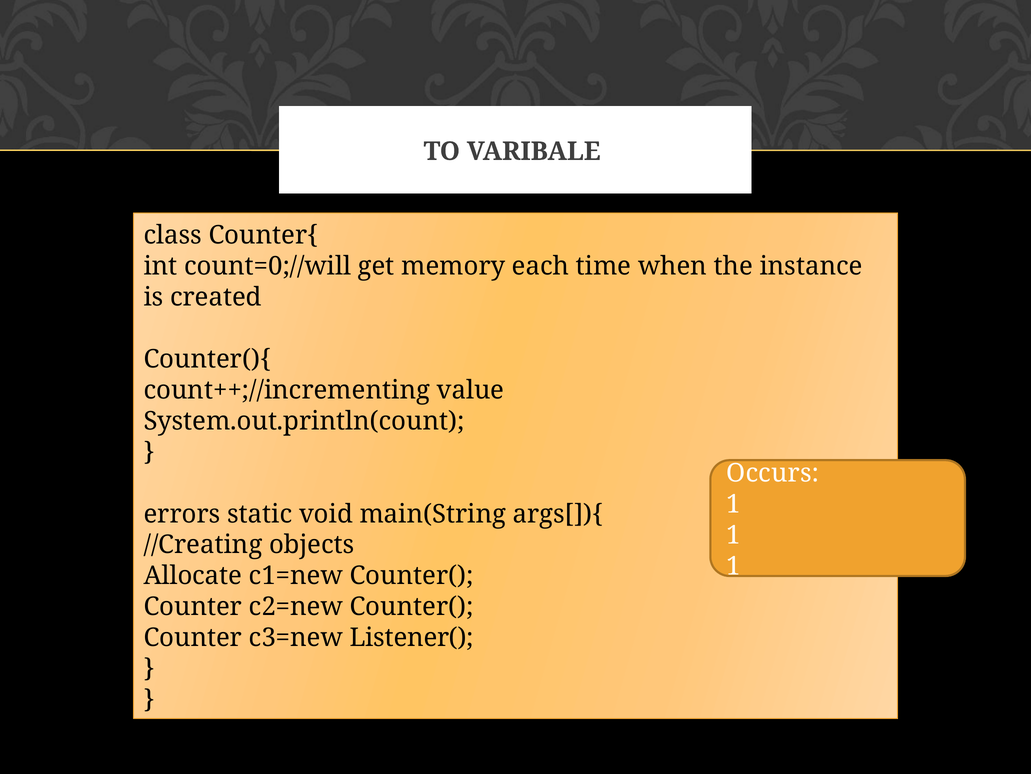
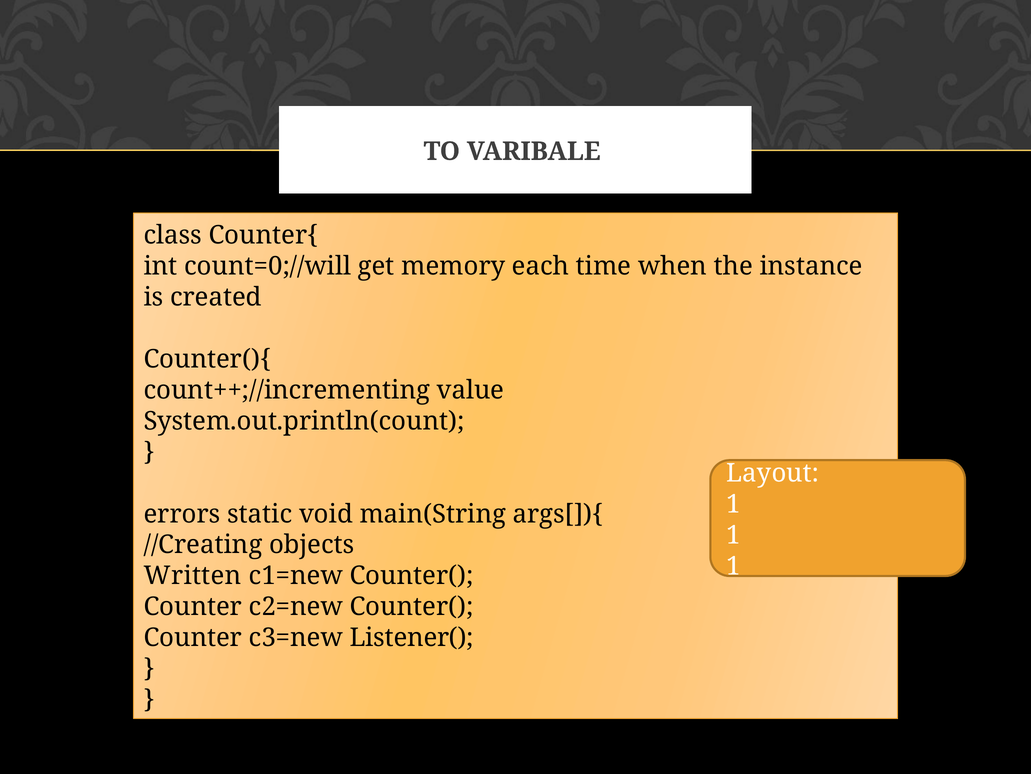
Occurs: Occurs -> Layout
Allocate: Allocate -> Written
